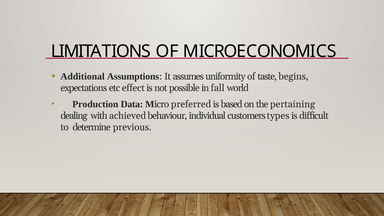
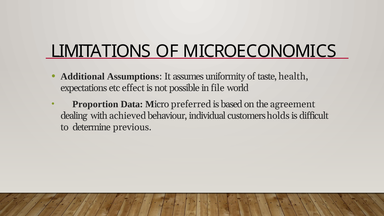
begins: begins -> health
fall: fall -> file
Production: Production -> Proportion
pertaining: pertaining -> agreement
types: types -> holds
